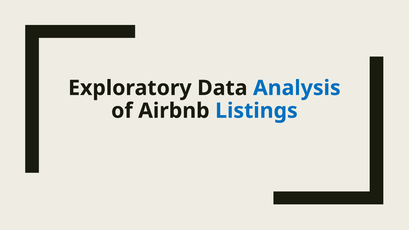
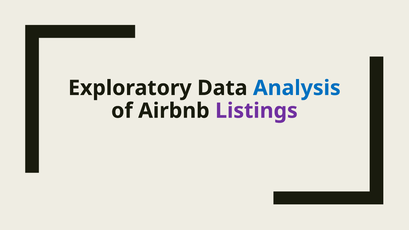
Listings colour: blue -> purple
